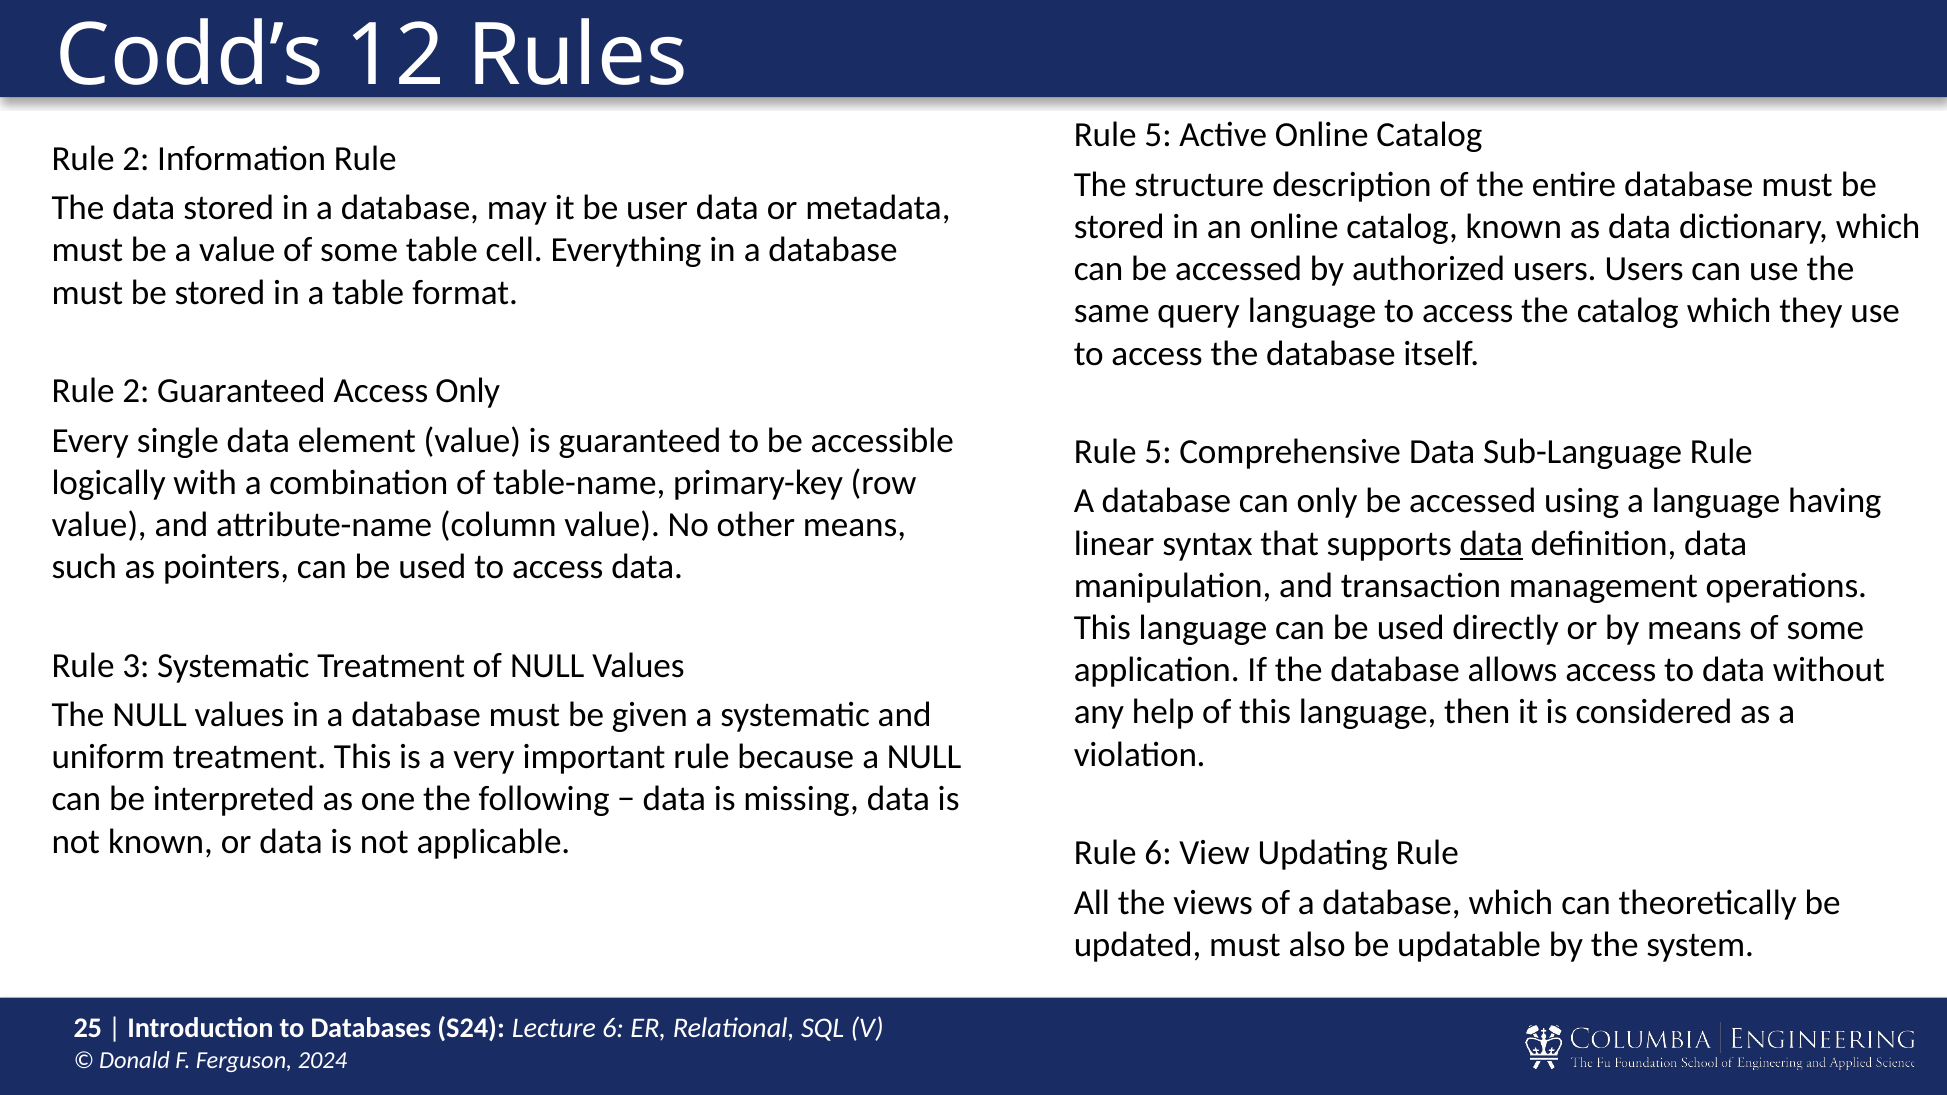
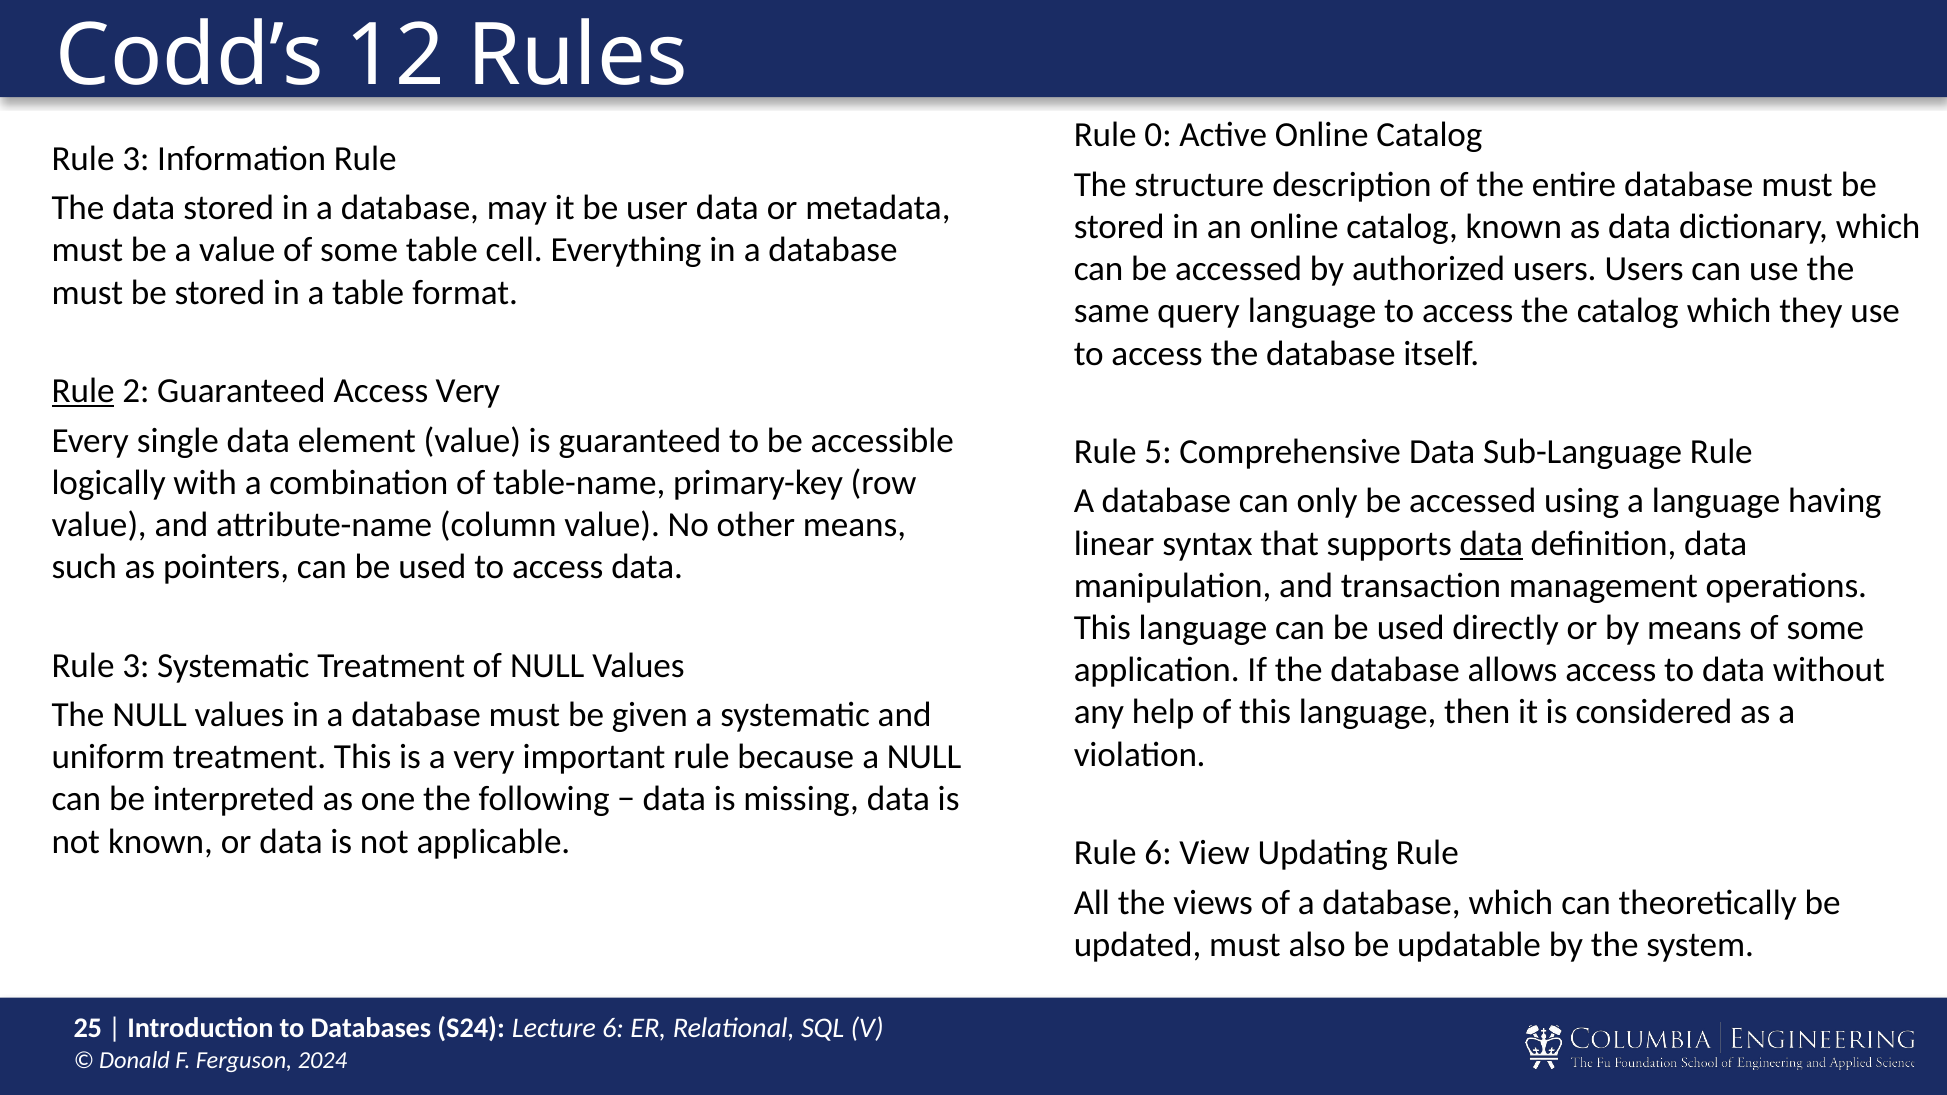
5 at (1158, 135): 5 -> 0
2 at (136, 159): 2 -> 3
Rule at (83, 391) underline: none -> present
Access Only: Only -> Very
